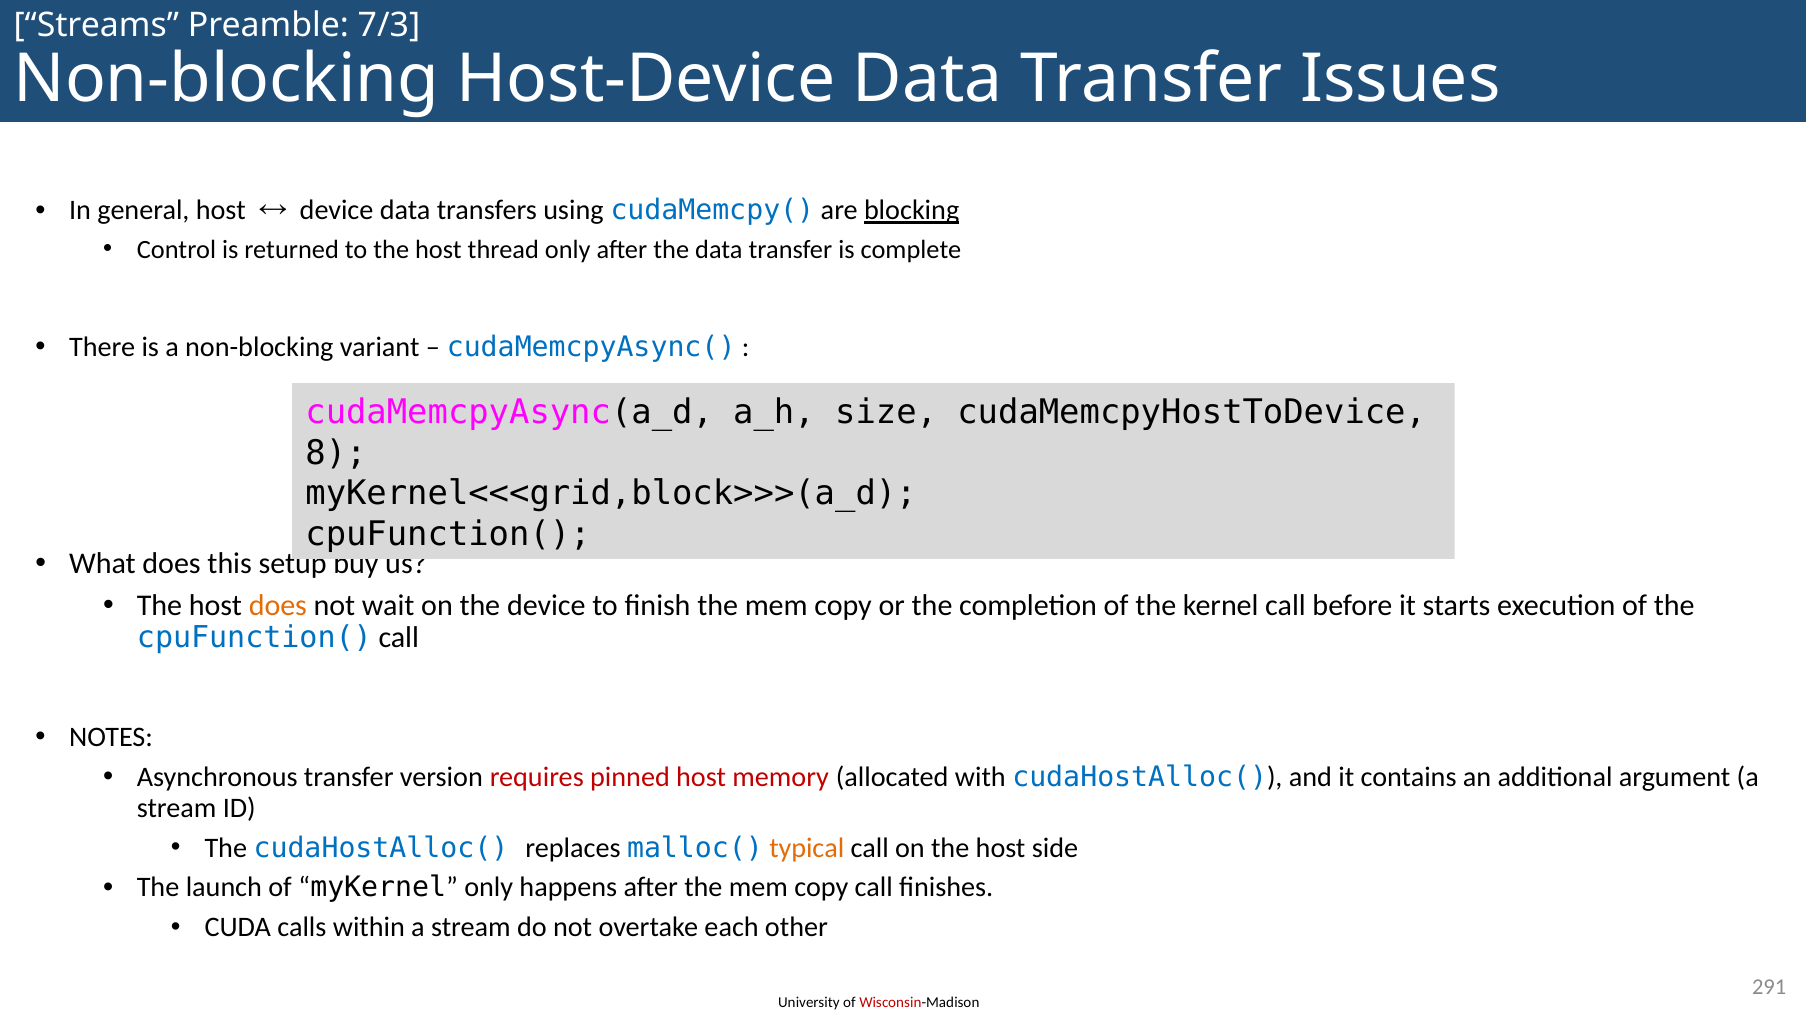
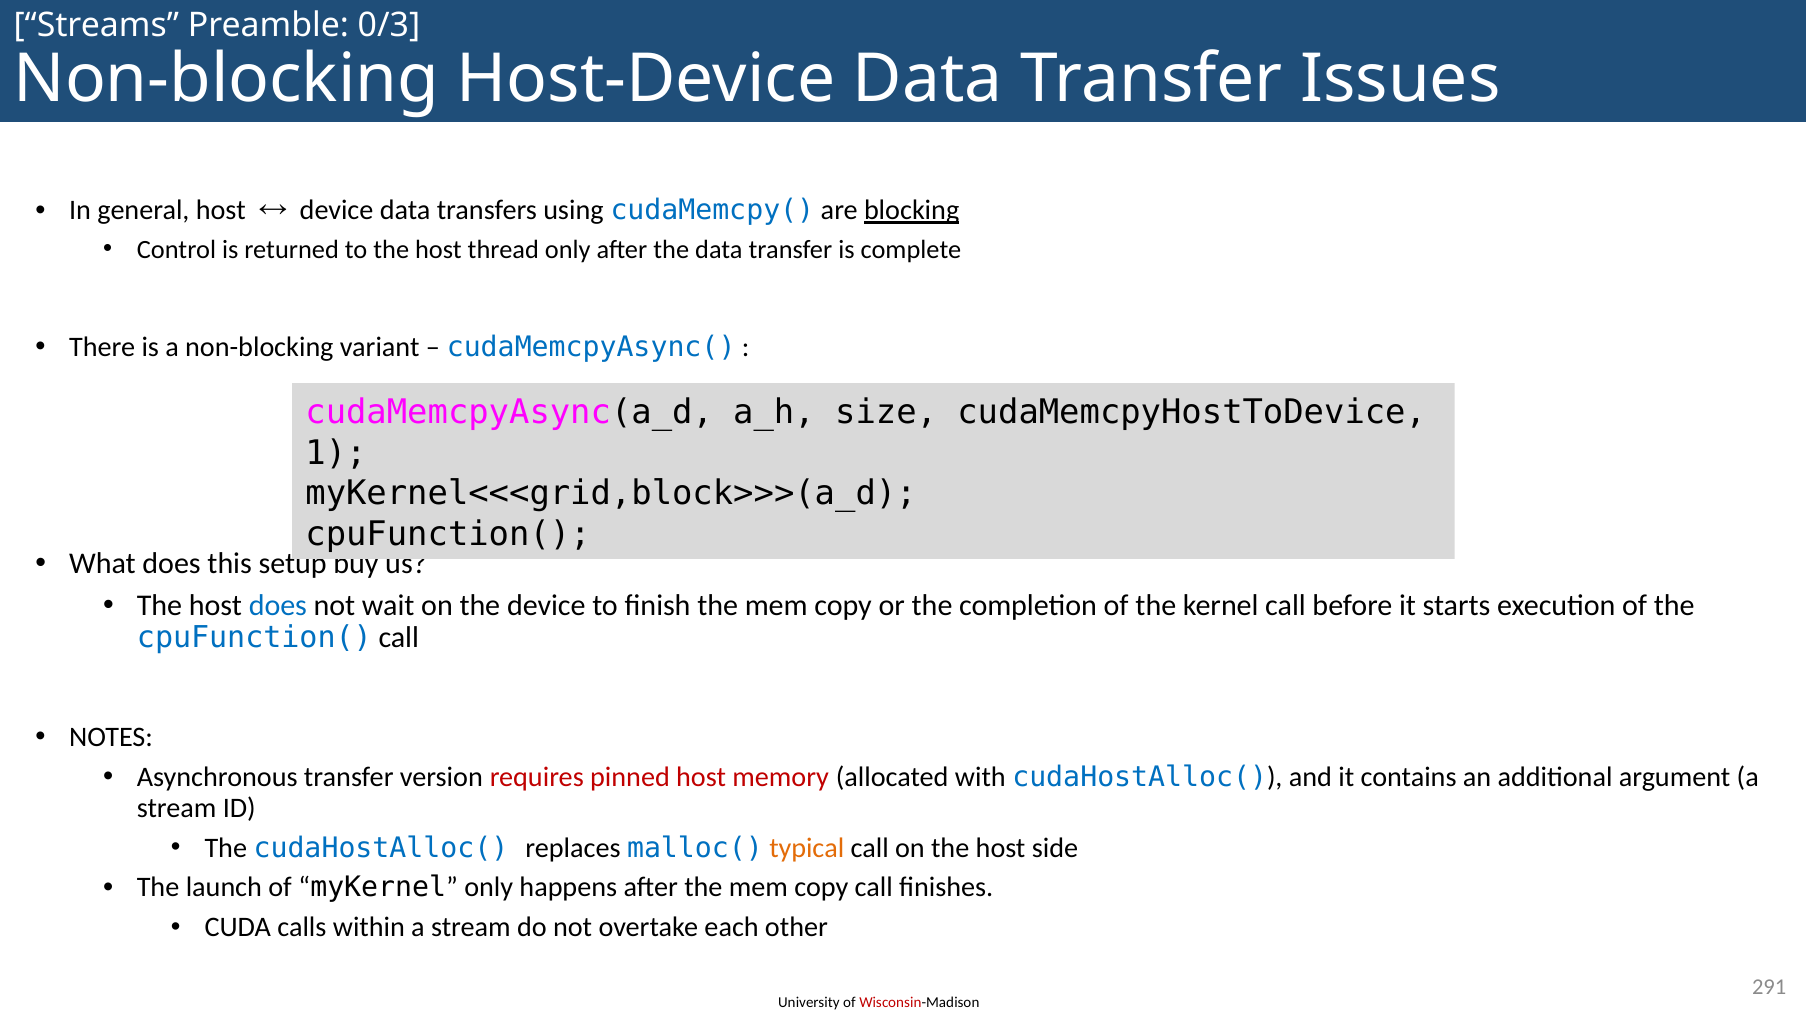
7/3: 7/3 -> 0/3
8: 8 -> 1
does at (278, 605) colour: orange -> blue
